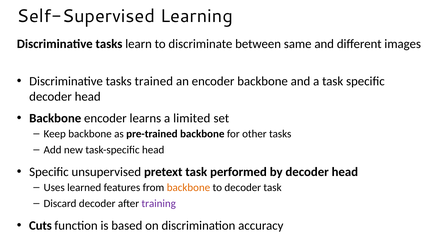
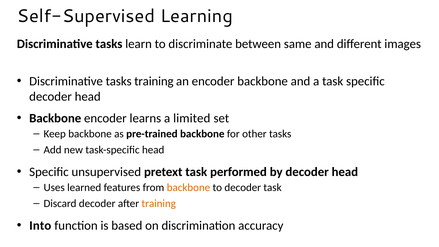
tasks trained: trained -> training
training at (159, 203) colour: purple -> orange
Cuts: Cuts -> Into
